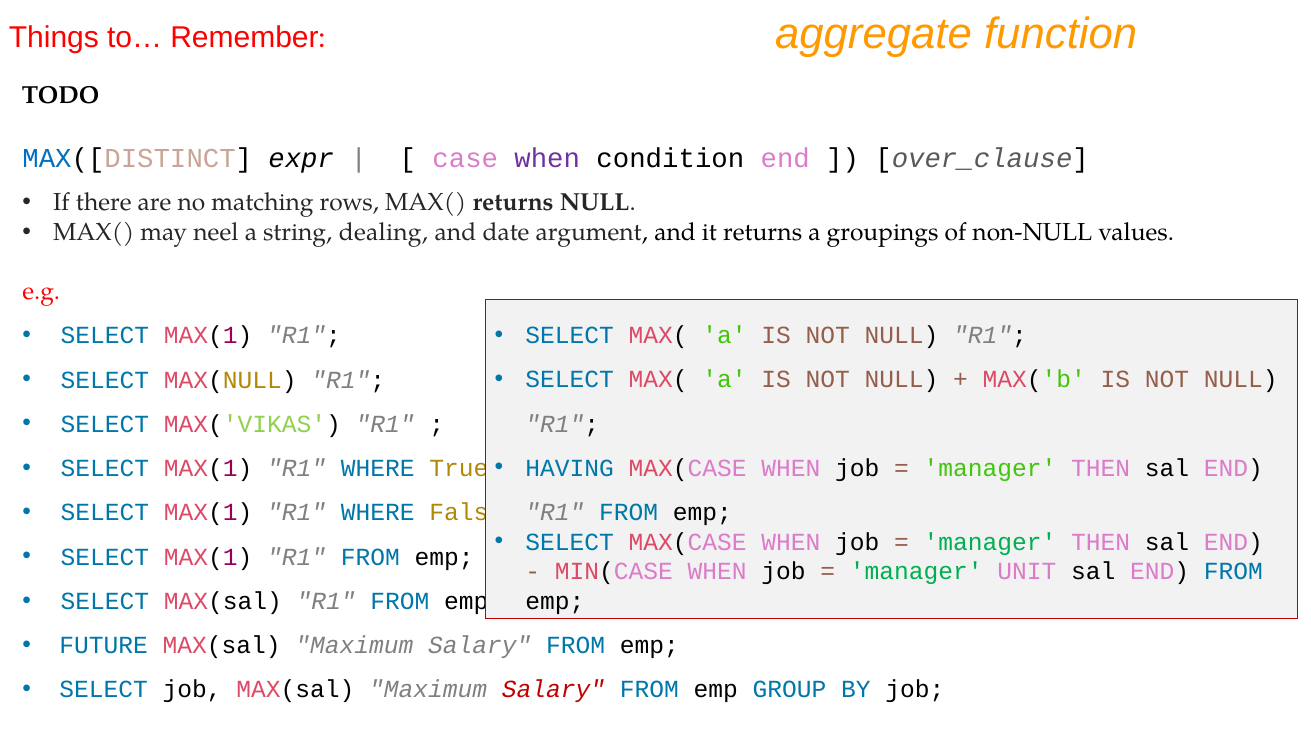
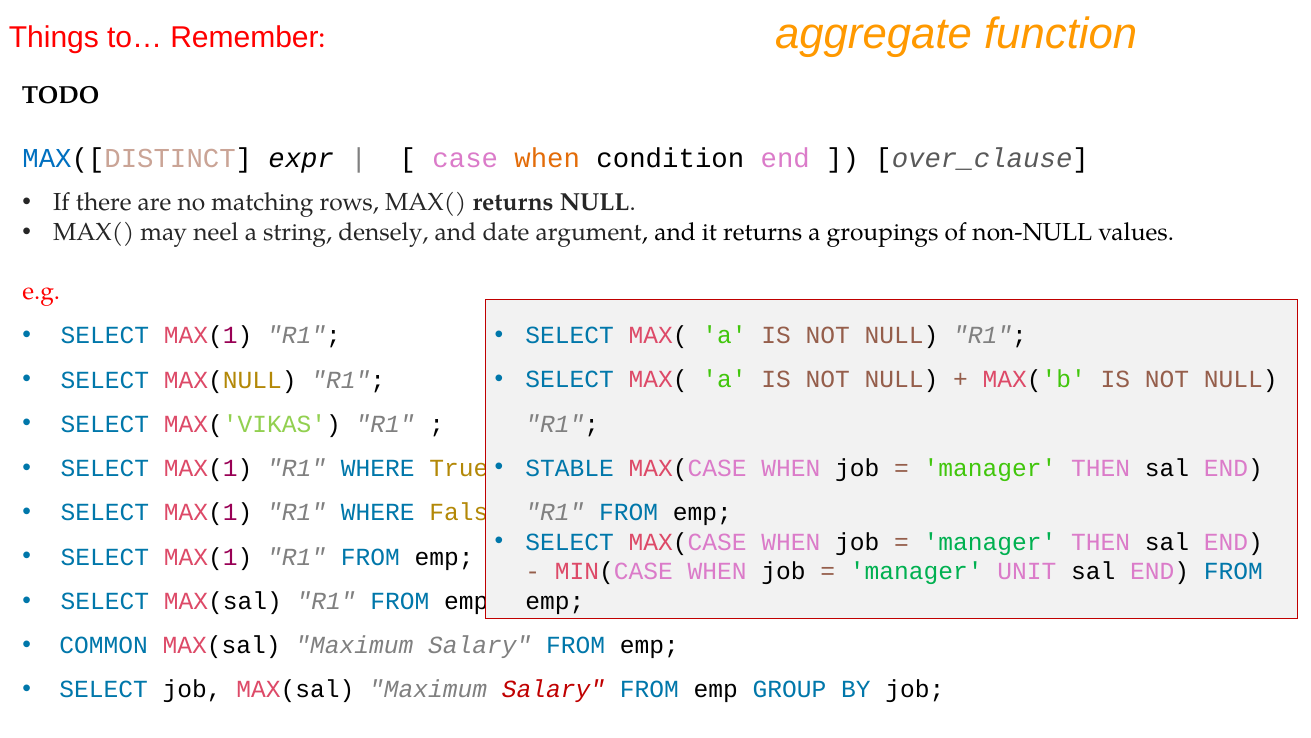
when at (547, 159) colour: purple -> orange
dealing: dealing -> densely
HAVING: HAVING -> STABLE
FUTURE: FUTURE -> COMMON
